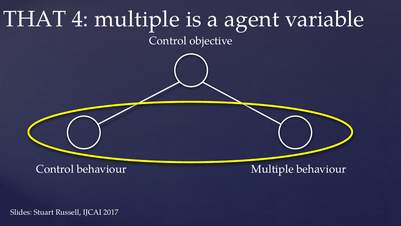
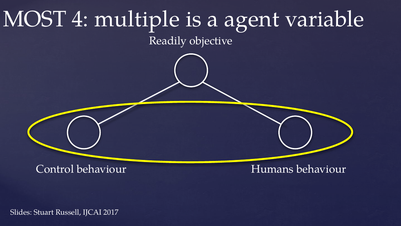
THAT: THAT -> MOST
Control at (168, 41): Control -> Readily
behaviour Multiple: Multiple -> Humans
